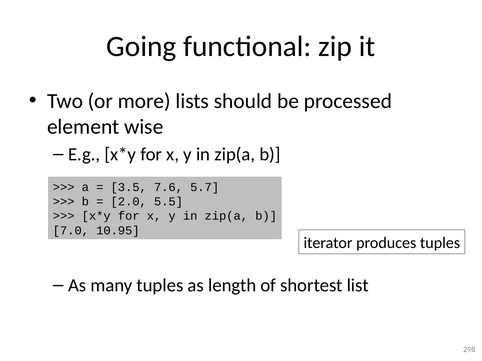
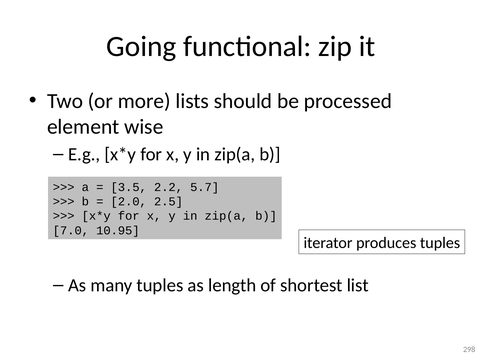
7.6: 7.6 -> 2.2
5.5: 5.5 -> 2.5
